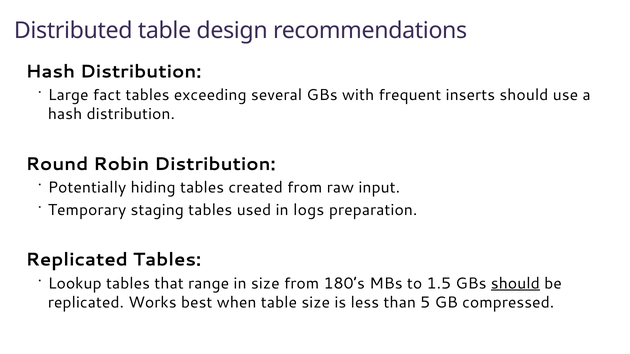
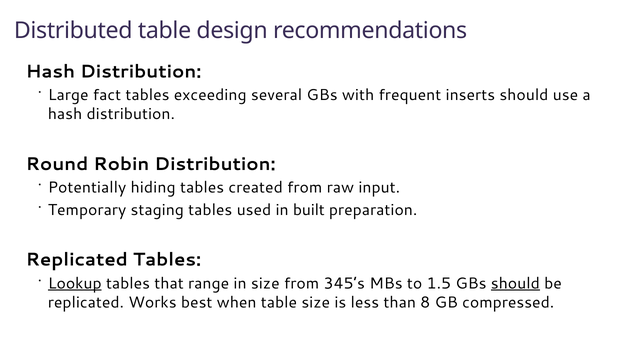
logs: logs -> built
Lookup underline: none -> present
180’s: 180’s -> 345’s
5: 5 -> 8
